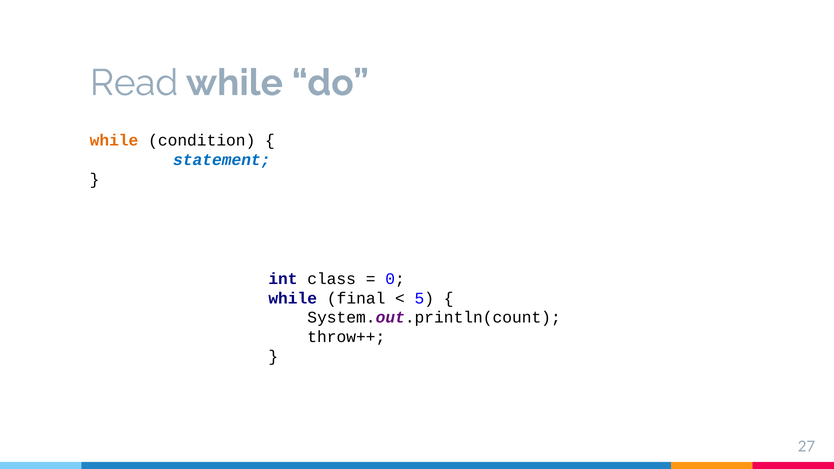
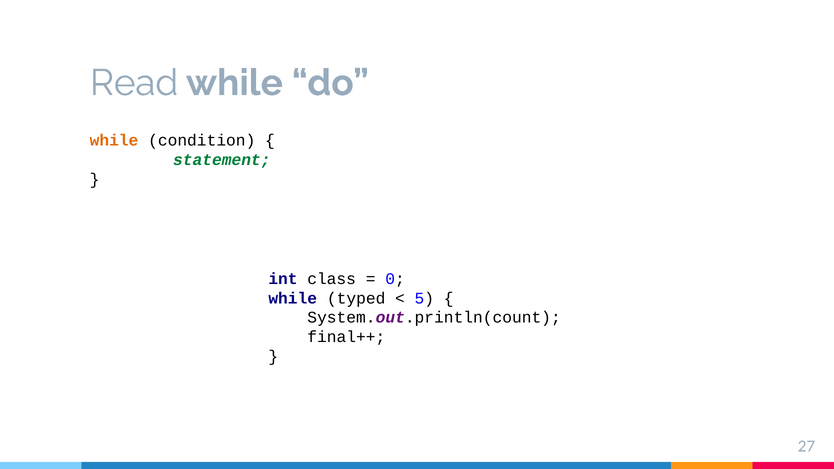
statement colour: blue -> green
final: final -> typed
throw++: throw++ -> final++
